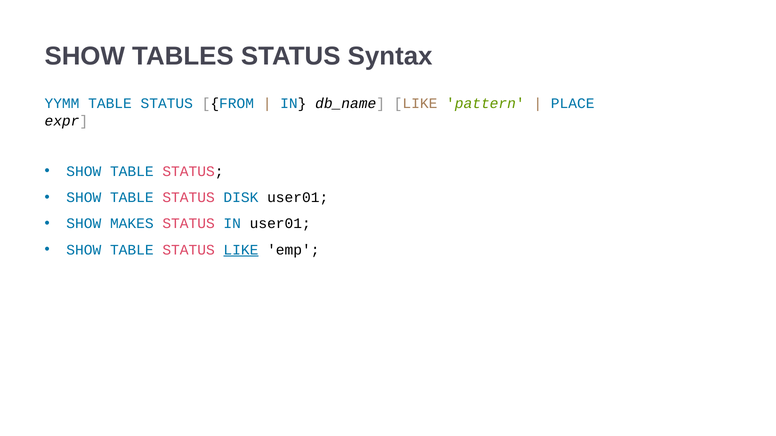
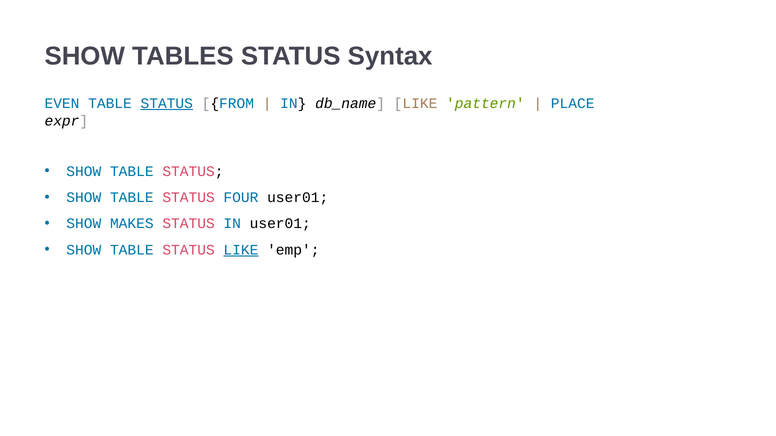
YYMM: YYMM -> EVEN
STATUS at (167, 104) underline: none -> present
DISK: DISK -> FOUR
